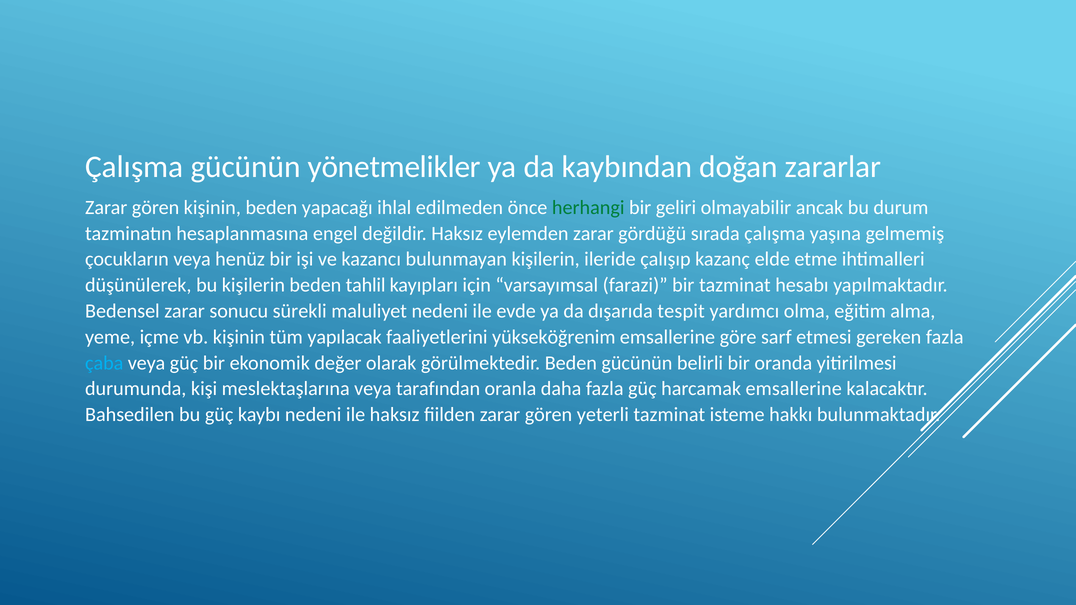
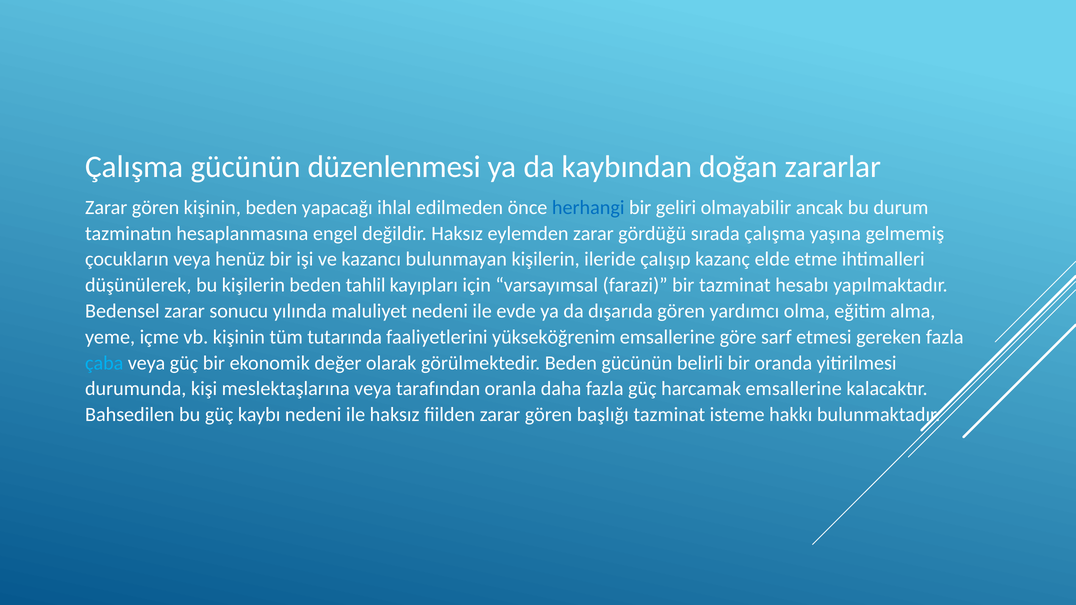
yönetmelikler: yönetmelikler -> düzenlenmesi
herhangi colour: green -> blue
sürekli: sürekli -> yılında
dışarıda tespit: tespit -> gören
yapılacak: yapılacak -> tutarında
yeterli: yeterli -> başlığı
